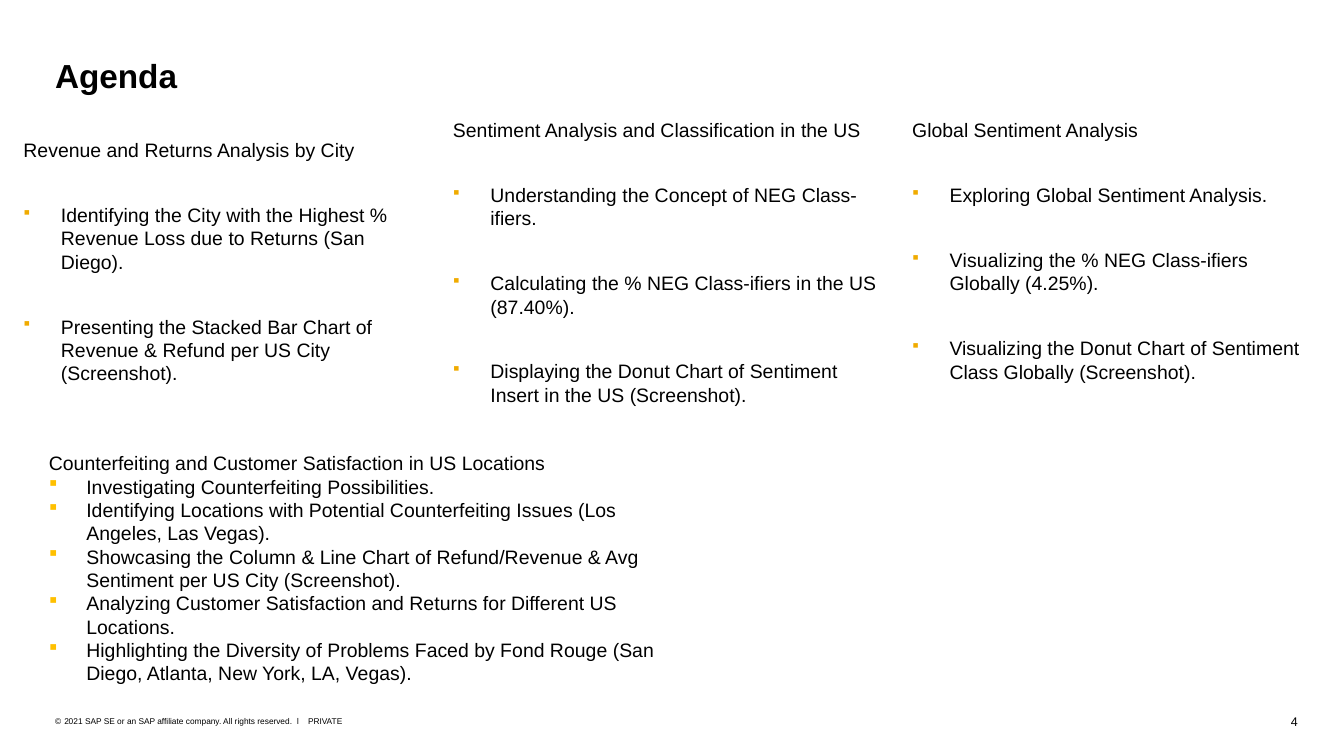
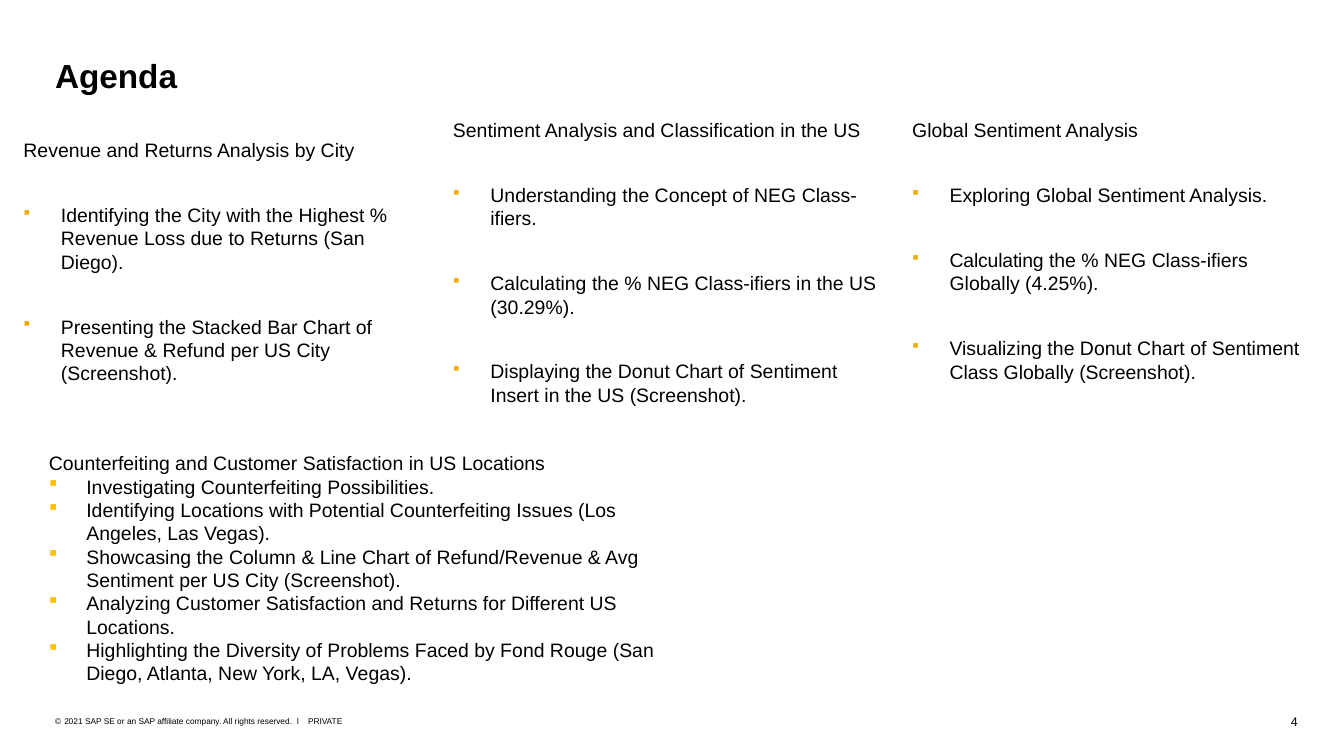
Visualizing at (997, 261): Visualizing -> Calculating
87.40%: 87.40% -> 30.29%
